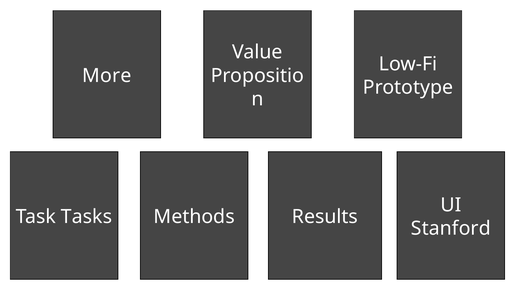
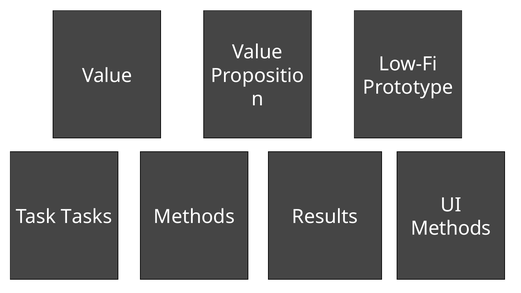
More at (107, 76): More -> Value
Stanford at (451, 229): Stanford -> Methods
